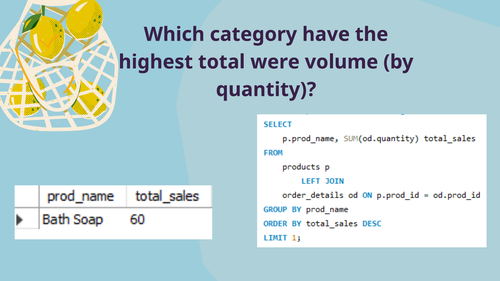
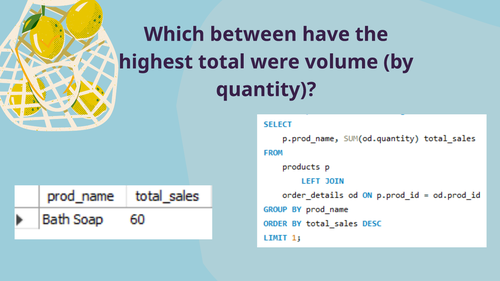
category: category -> between
